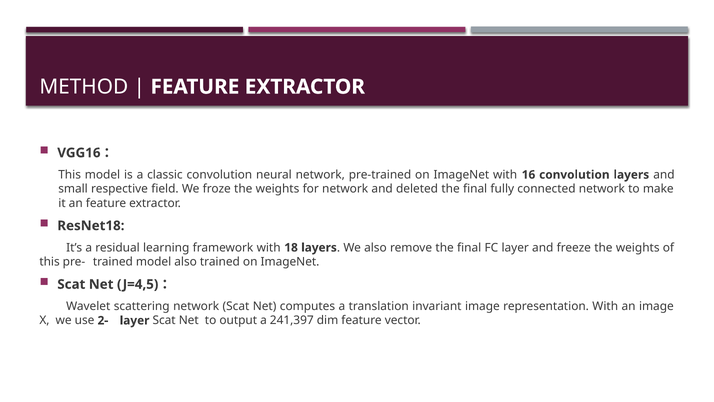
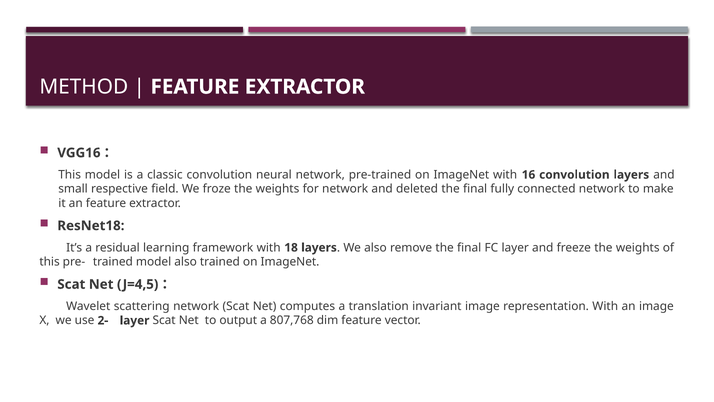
241,397: 241,397 -> 807,768
